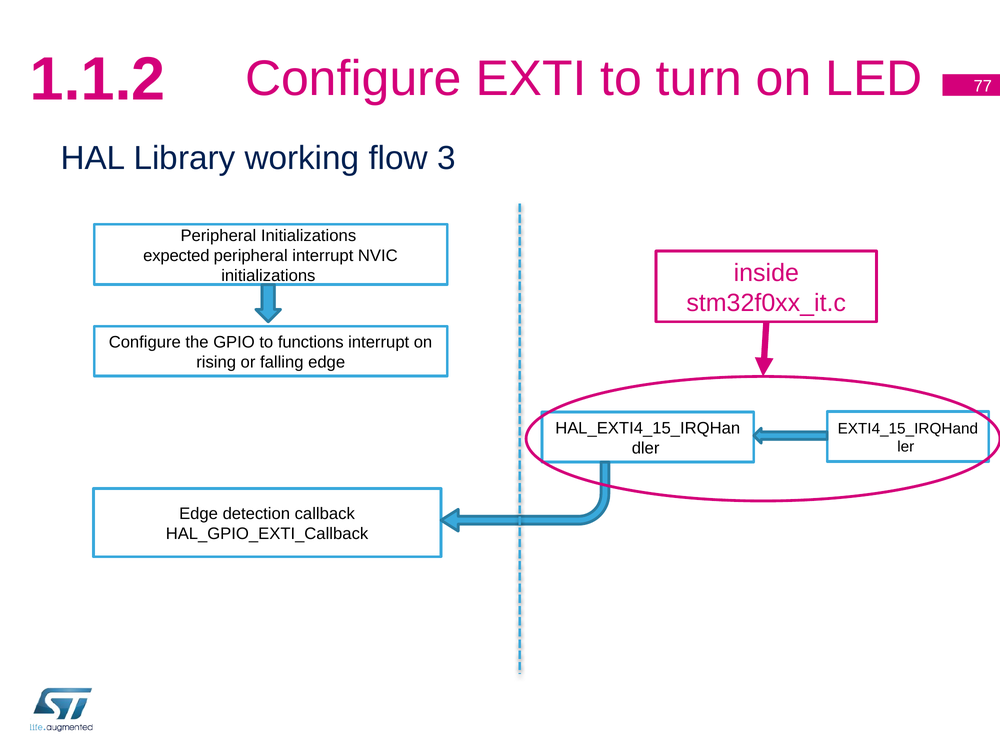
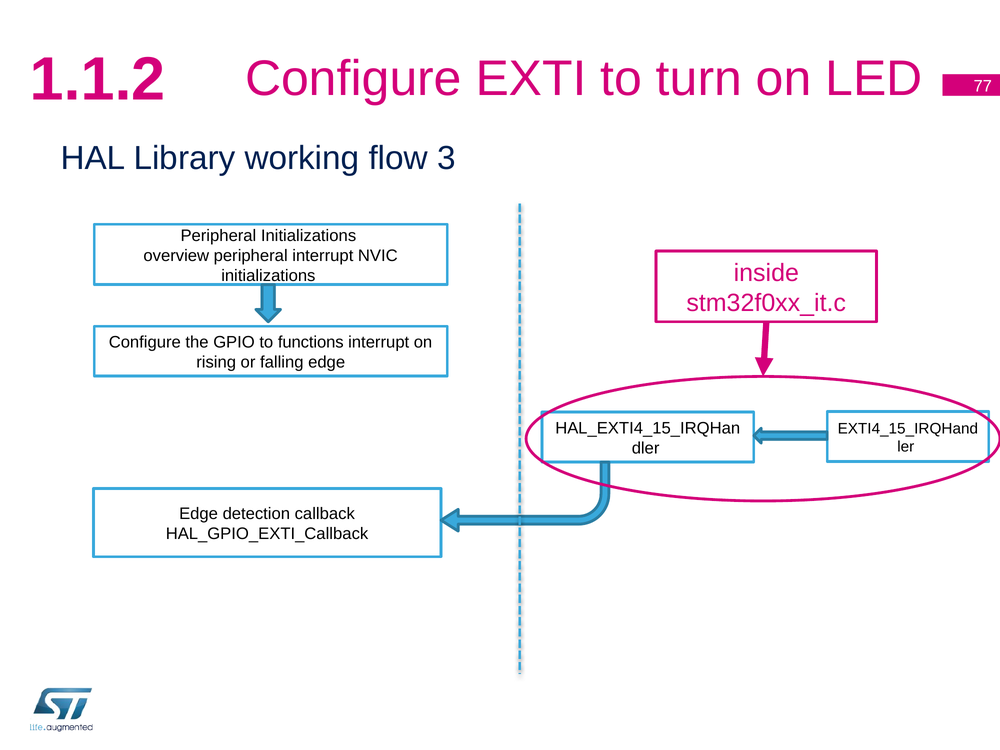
expected: expected -> overview
